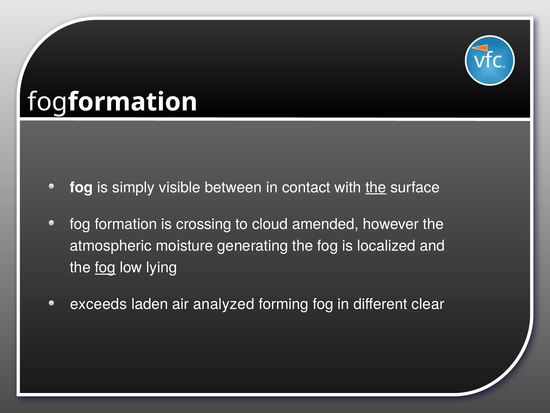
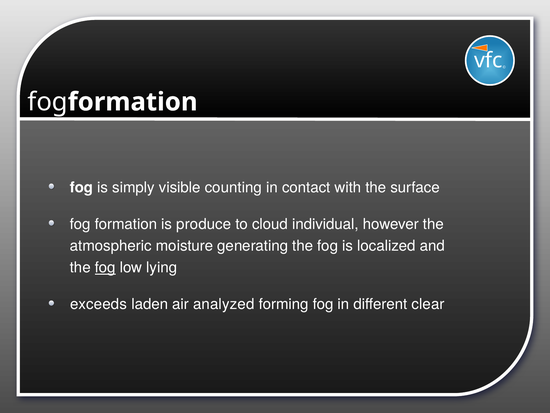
between: between -> counting
the at (376, 187) underline: present -> none
crossing: crossing -> produce
amended: amended -> individual
